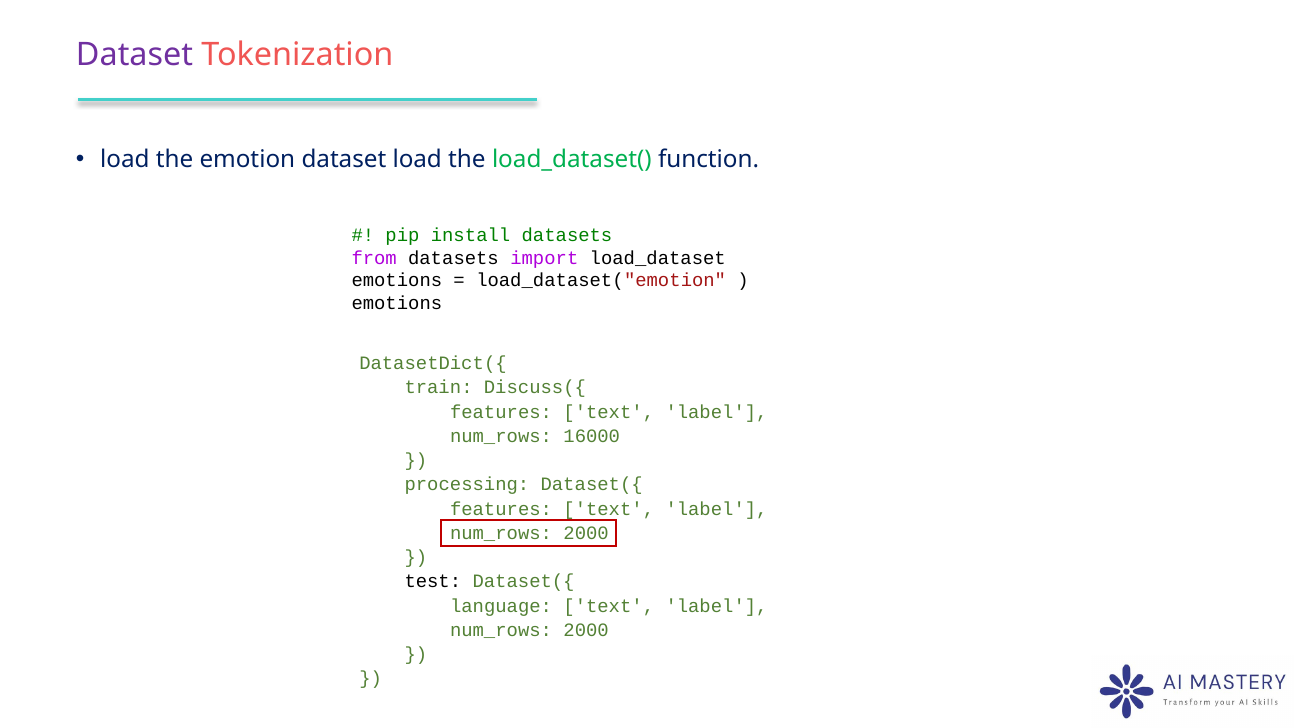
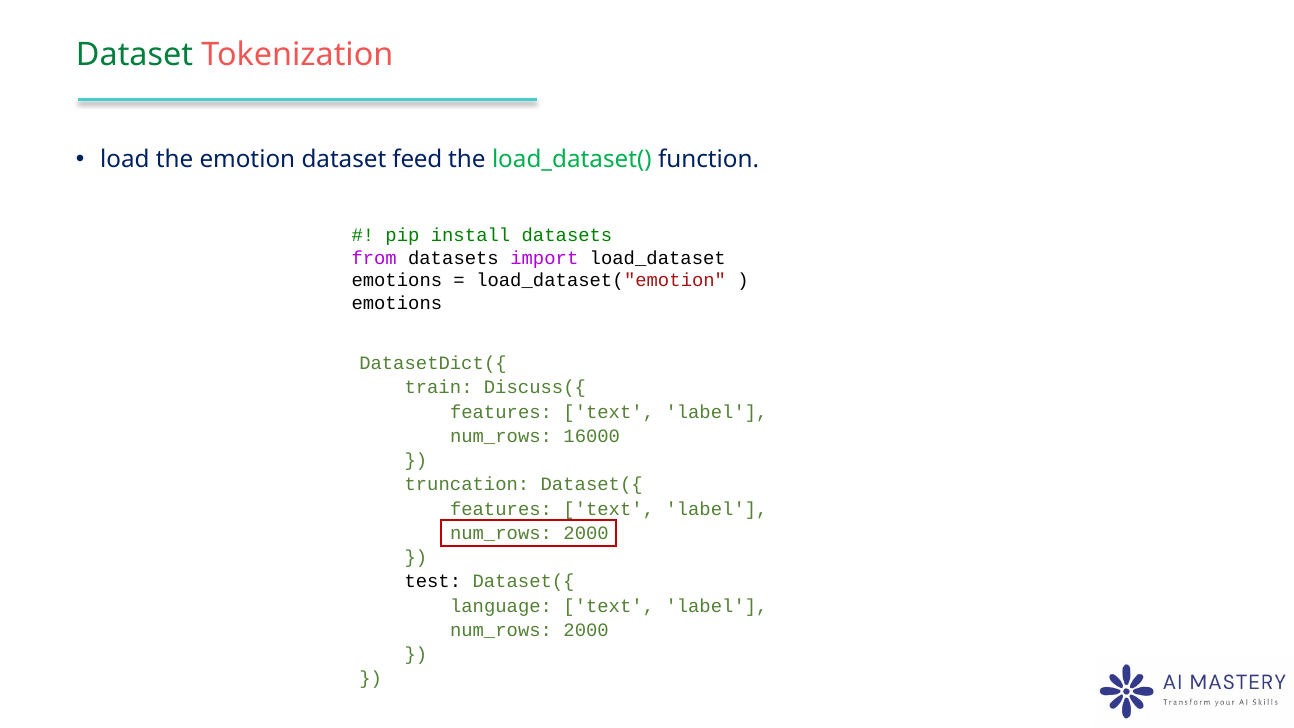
Dataset at (134, 55) colour: purple -> green
dataset load: load -> feed
processing: processing -> truncation
